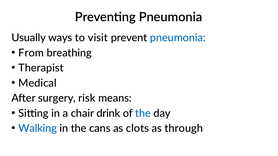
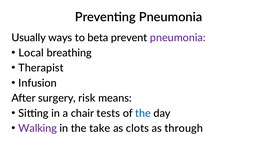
visit: visit -> beta
pneumonia at (178, 38) colour: blue -> purple
From: From -> Local
Medical: Medical -> Infusion
drink: drink -> tests
Walking colour: blue -> purple
cans: cans -> take
